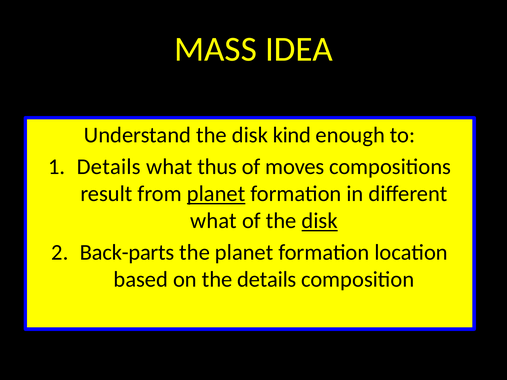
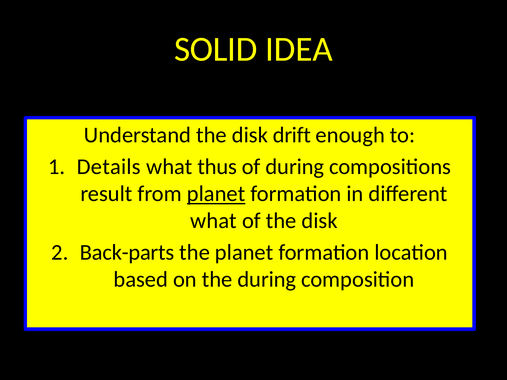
MASS: MASS -> SOLID
kind: kind -> drift
of moves: moves -> during
disk at (320, 221) underline: present -> none
the details: details -> during
